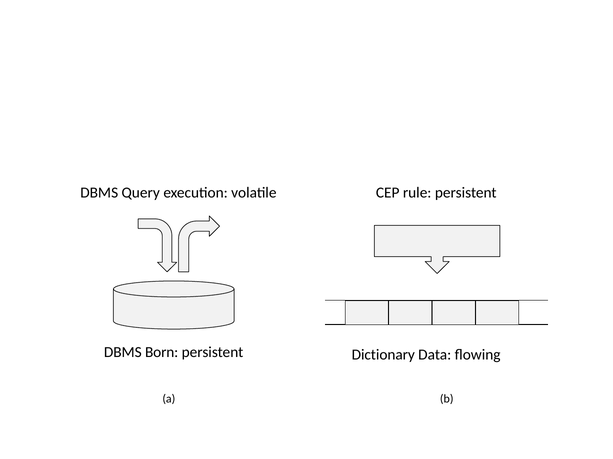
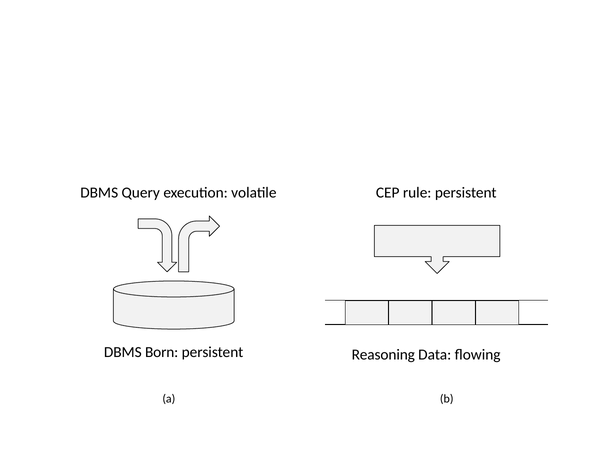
Dictionary: Dictionary -> Reasoning
